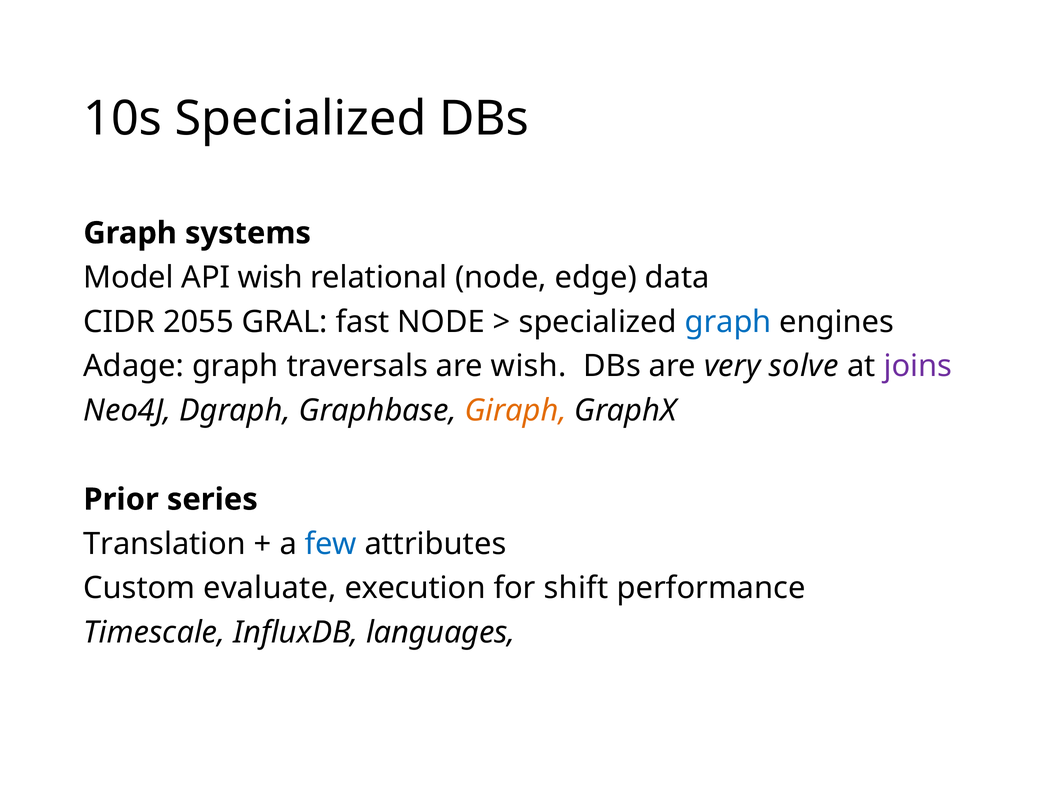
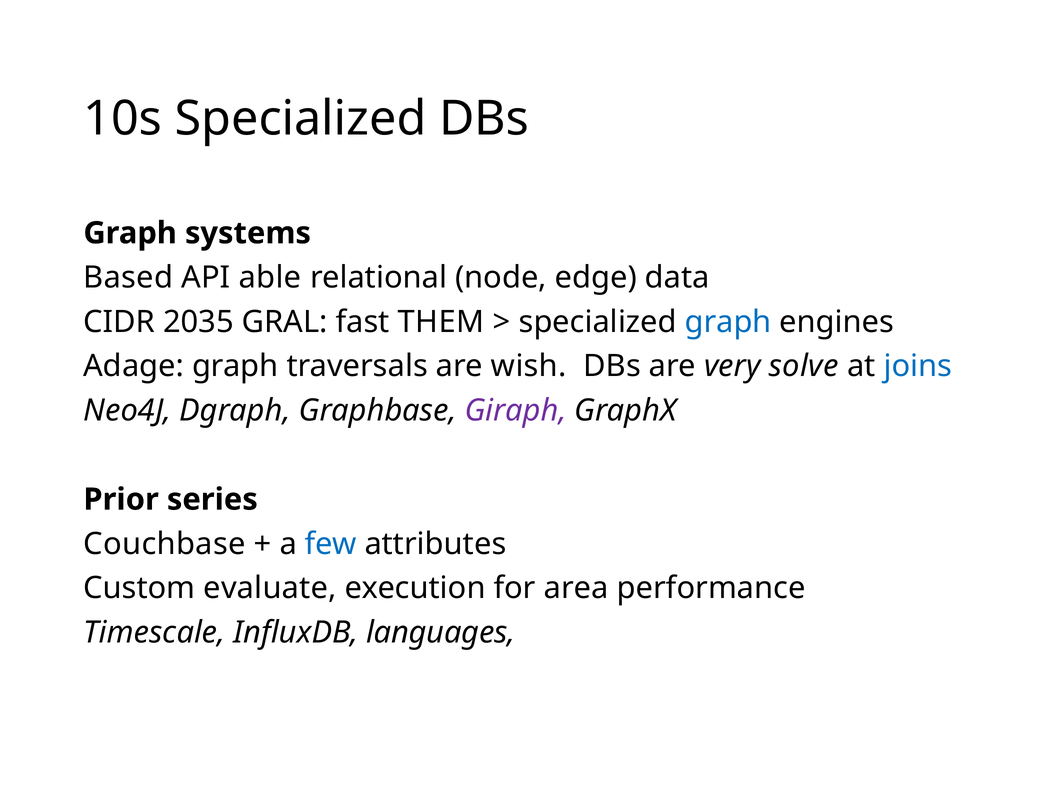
Model: Model -> Based
API wish: wish -> able
2055: 2055 -> 2035
fast NODE: NODE -> THEM
joins colour: purple -> blue
Giraph colour: orange -> purple
Translation: Translation -> Couchbase
shift: shift -> area
